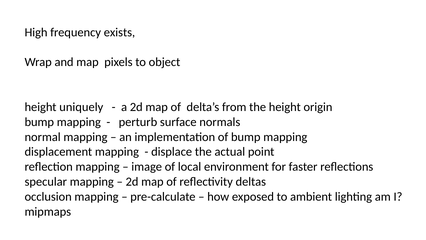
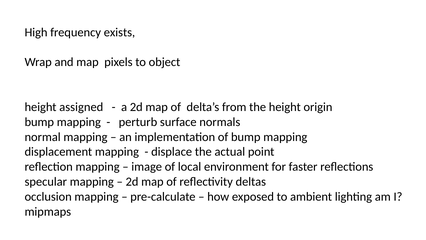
uniquely: uniquely -> assigned
